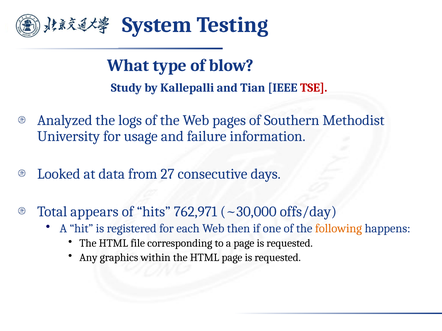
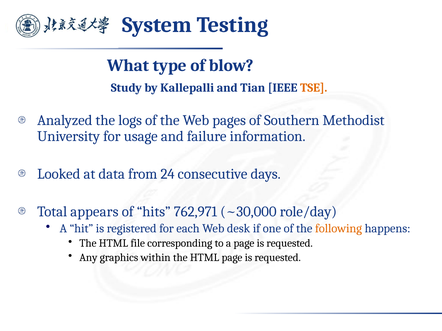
TSE colour: red -> orange
27: 27 -> 24
offs/day: offs/day -> role/day
then: then -> desk
